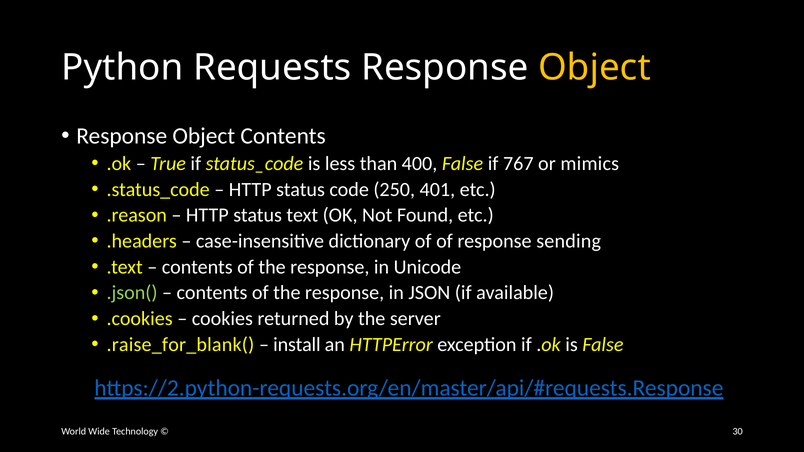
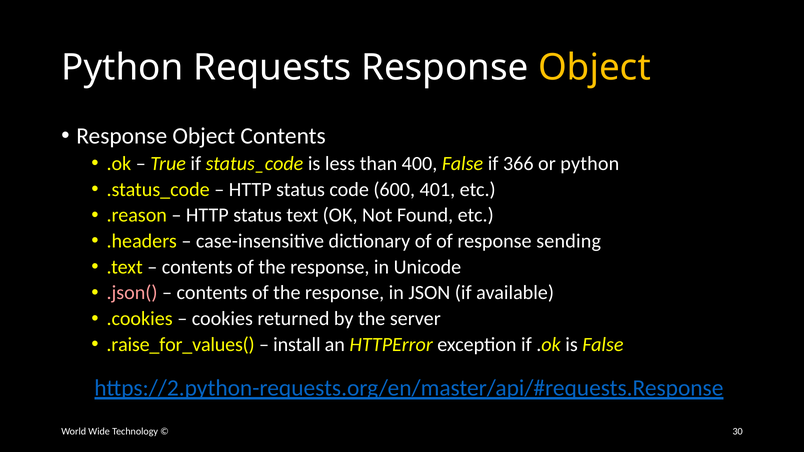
767: 767 -> 366
or mimics: mimics -> python
250: 250 -> 600
.json( colour: light green -> pink
.raise_for_blank(: .raise_for_blank( -> .raise_for_values(
